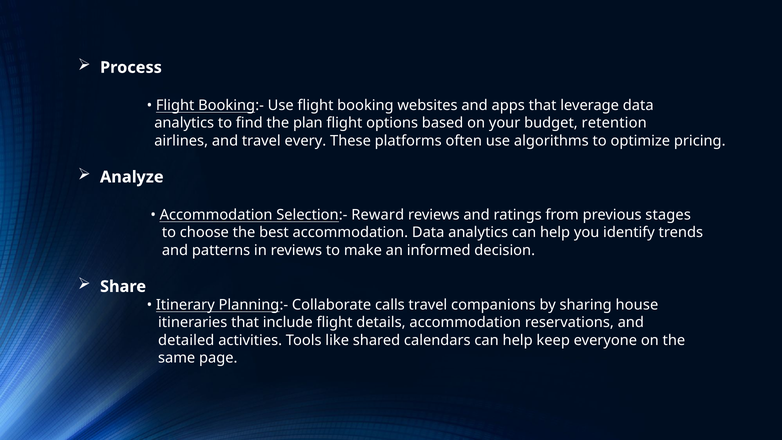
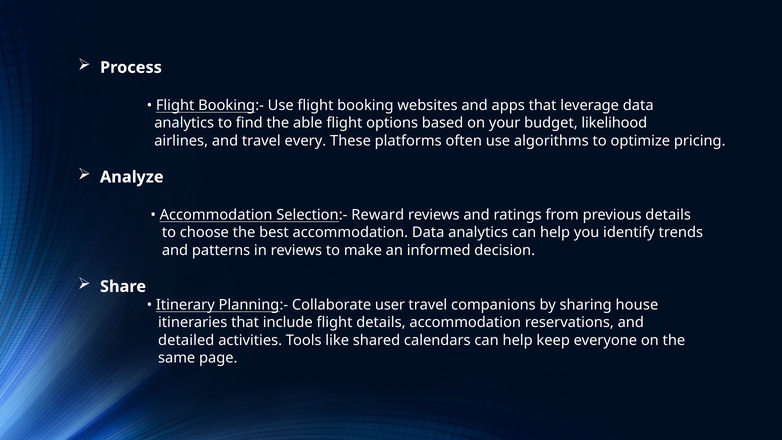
plan: plan -> able
retention: retention -> likelihood
previous stages: stages -> details
calls: calls -> user
